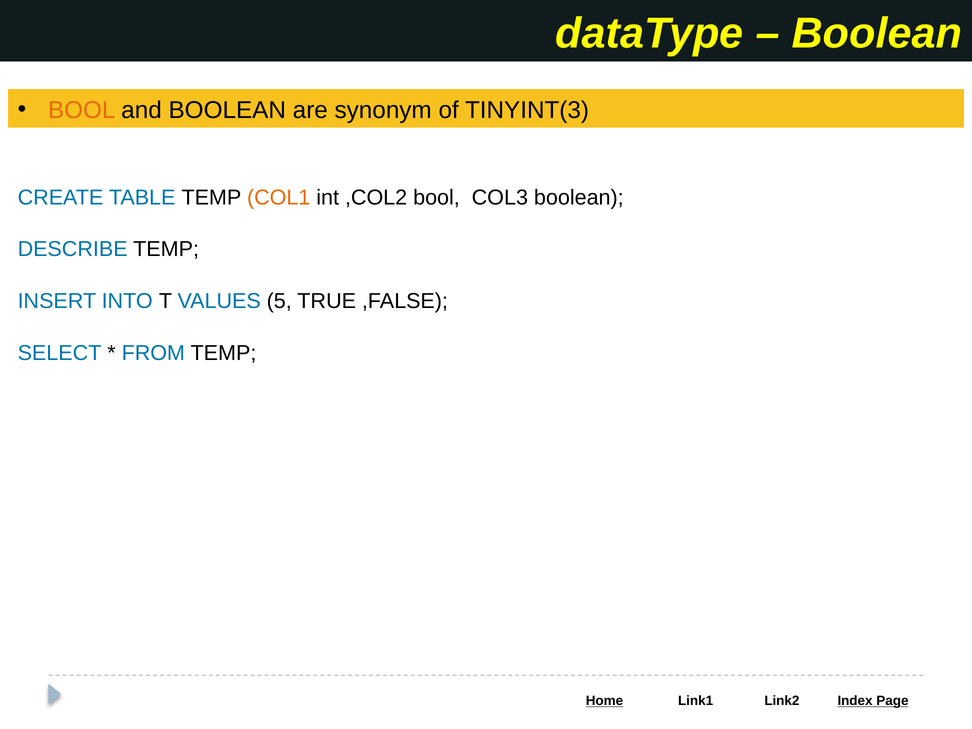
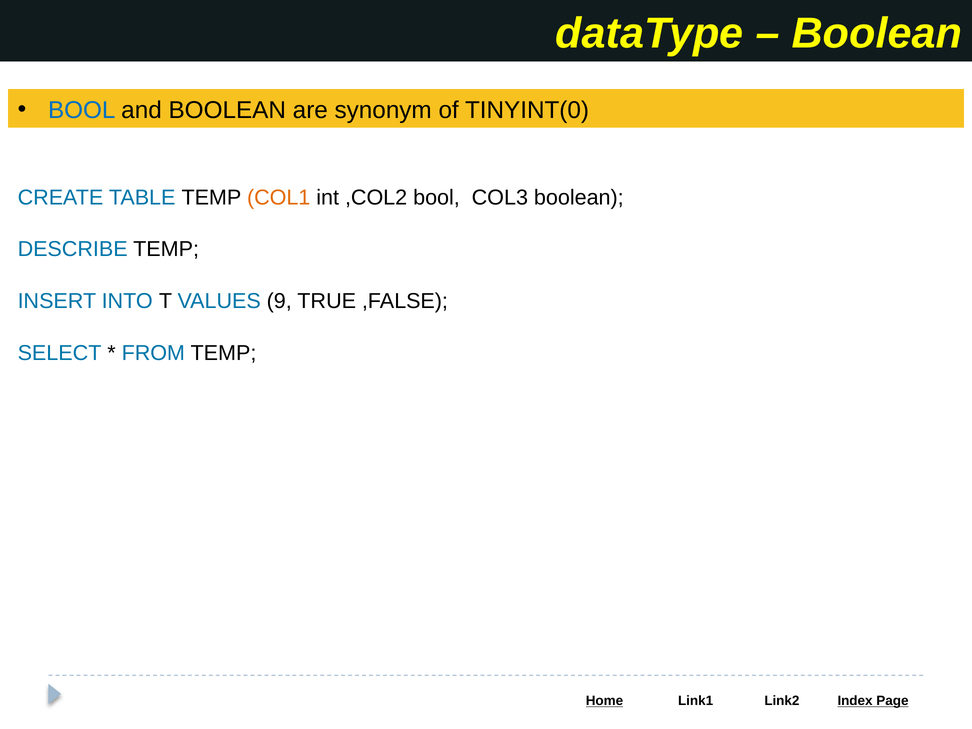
BOOL at (82, 110) colour: orange -> blue
TINYINT(3: TINYINT(3 -> TINYINT(0
5: 5 -> 9
